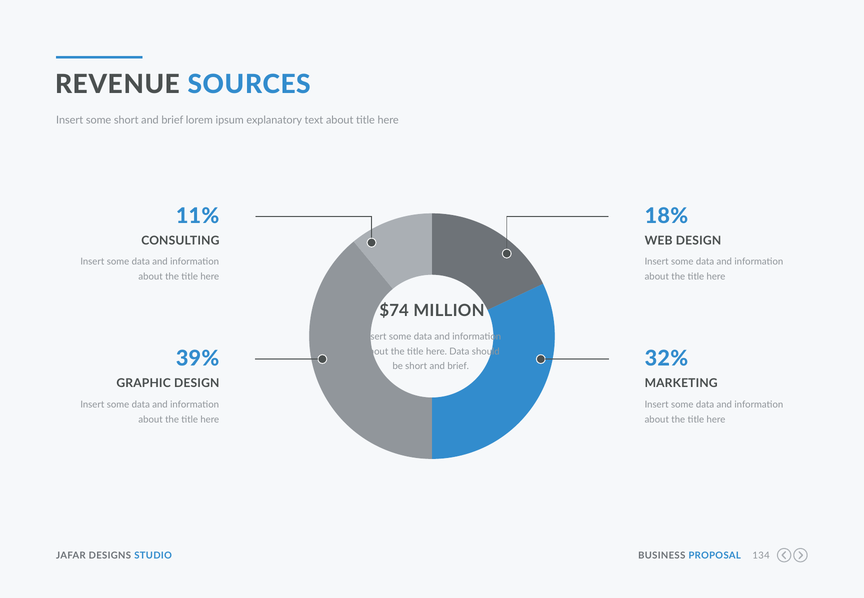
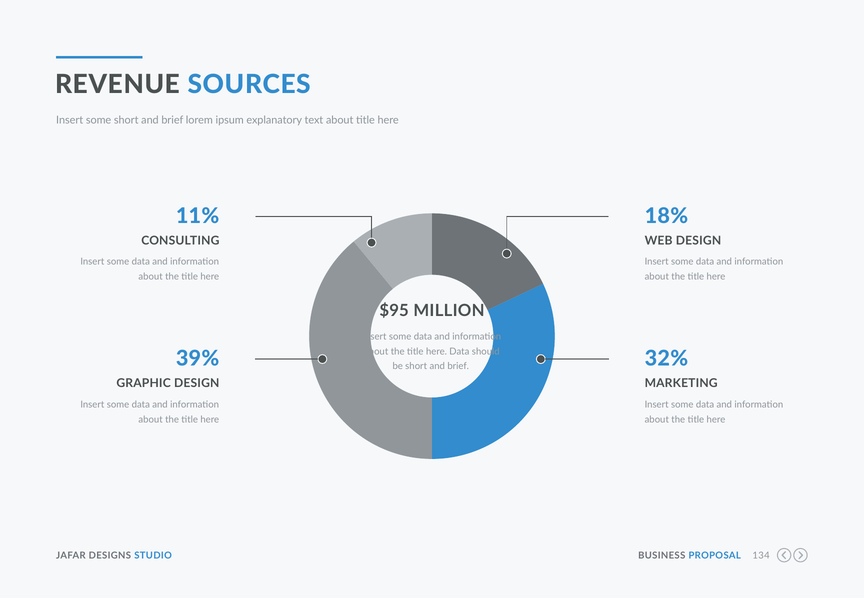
$74: $74 -> $95
